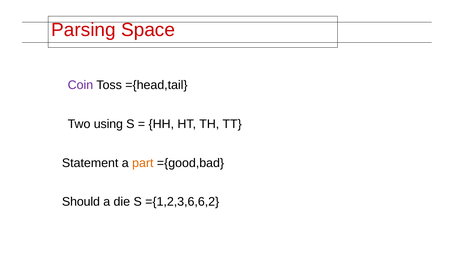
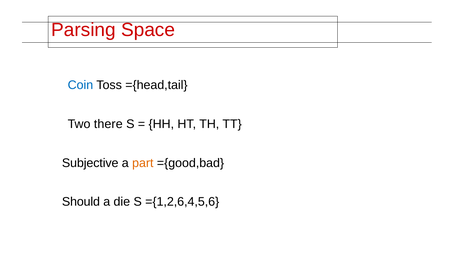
Coin colour: purple -> blue
using: using -> there
Statement: Statement -> Subjective
={1,2,3,6,6,2: ={1,2,3,6,6,2 -> ={1,2,6,4,5,6
